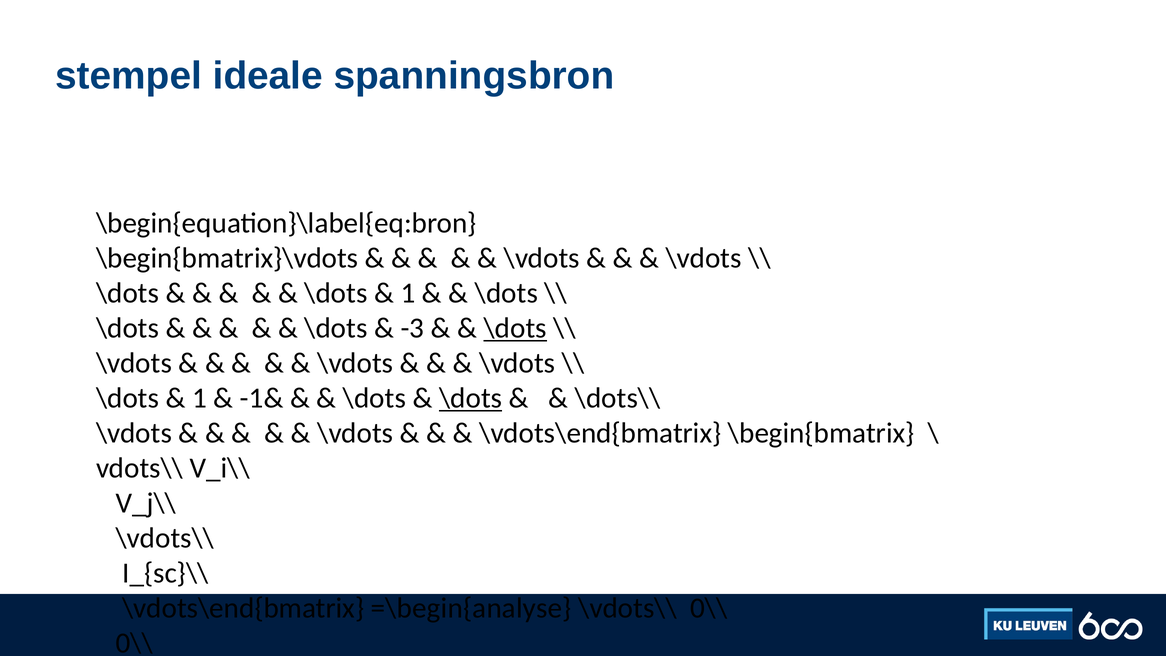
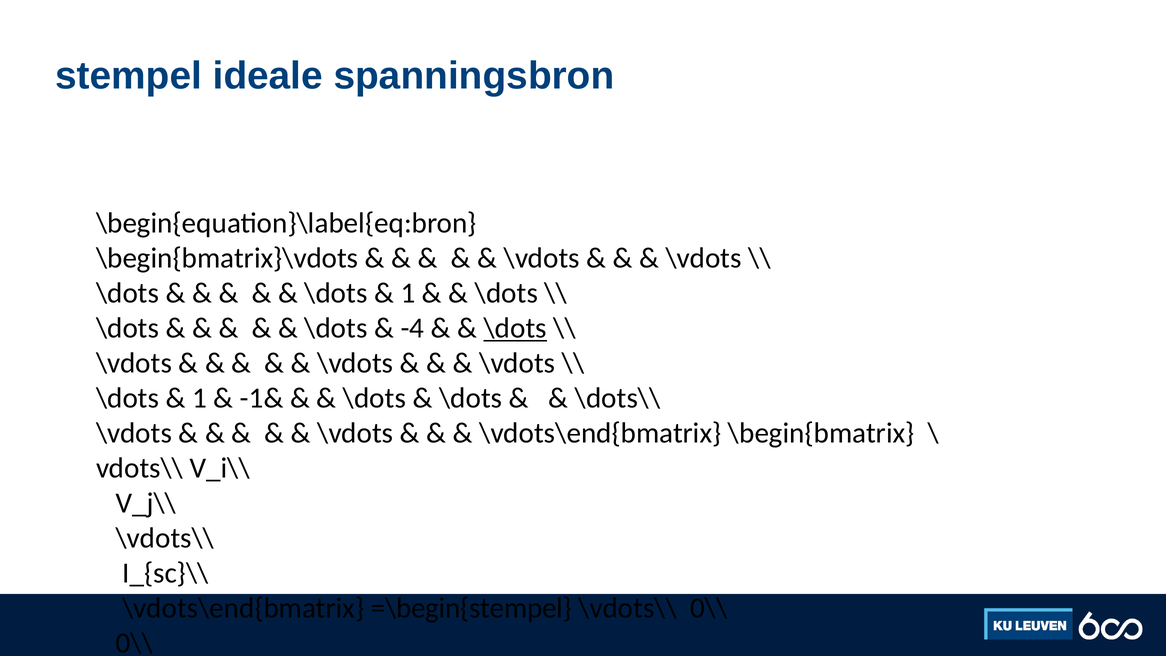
-3: -3 -> -4
\dots at (471, 398) underline: present -> none
=\begin{analyse: =\begin{analyse -> =\begin{stempel
